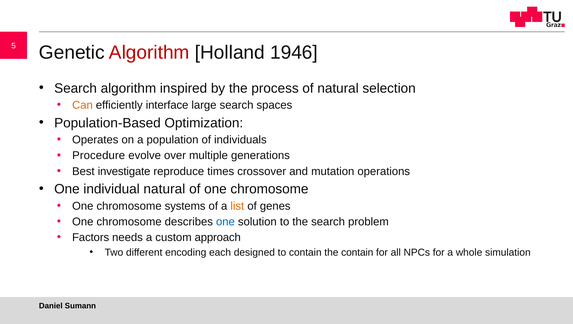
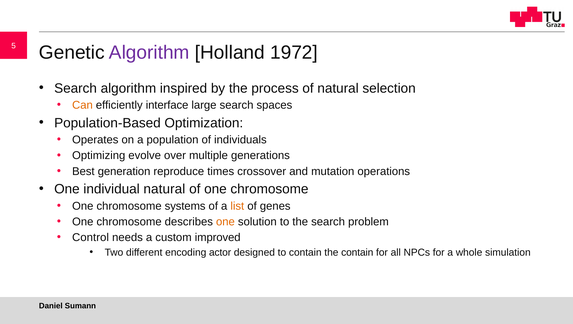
Algorithm at (149, 53) colour: red -> purple
1946: 1946 -> 1972
Procedure: Procedure -> Optimizing
investigate: investigate -> generation
one at (225, 222) colour: blue -> orange
Factors: Factors -> Control
approach: approach -> improved
each: each -> actor
